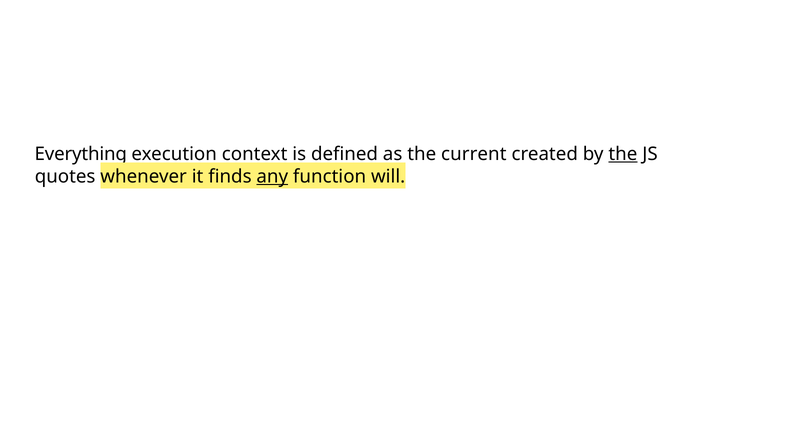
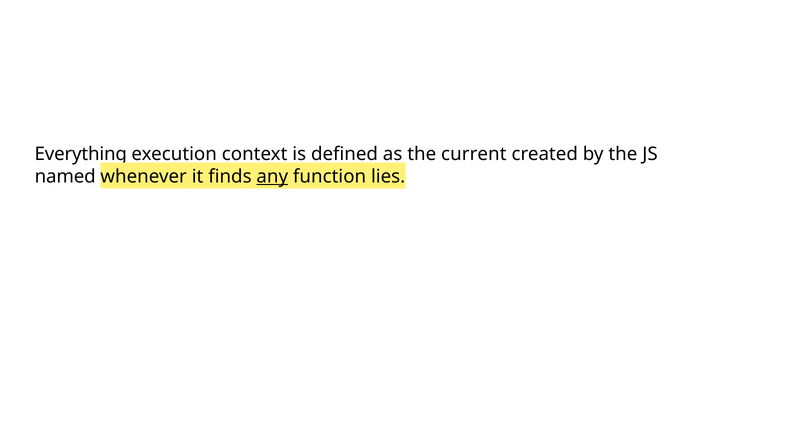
the at (623, 154) underline: present -> none
quotes: quotes -> named
will: will -> lies
